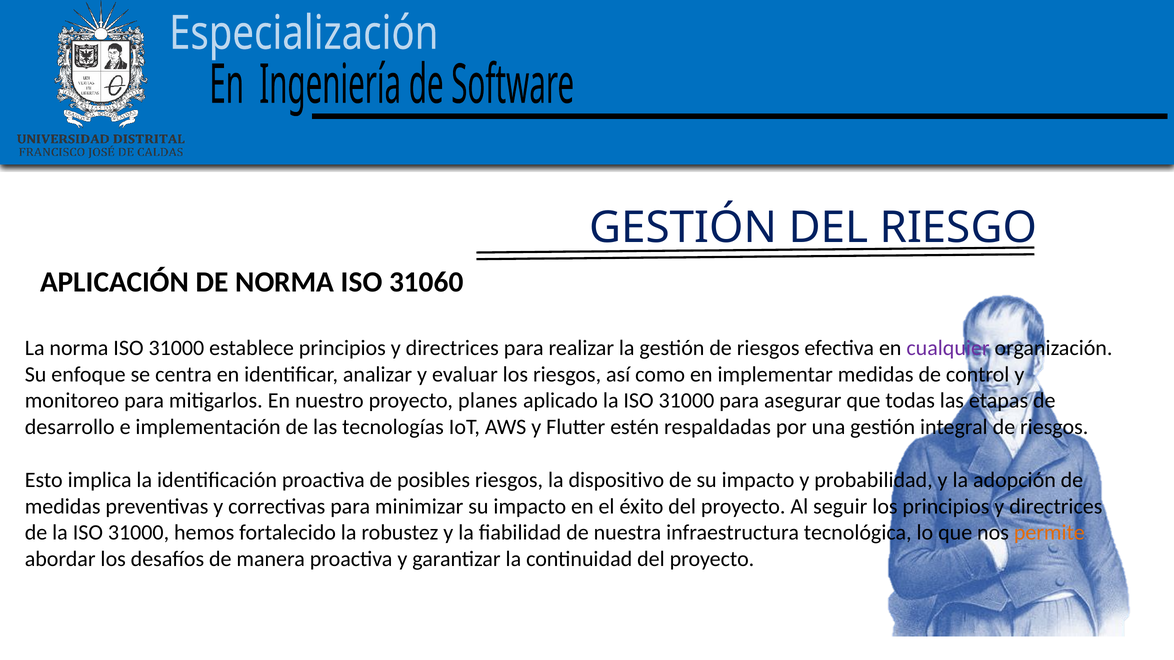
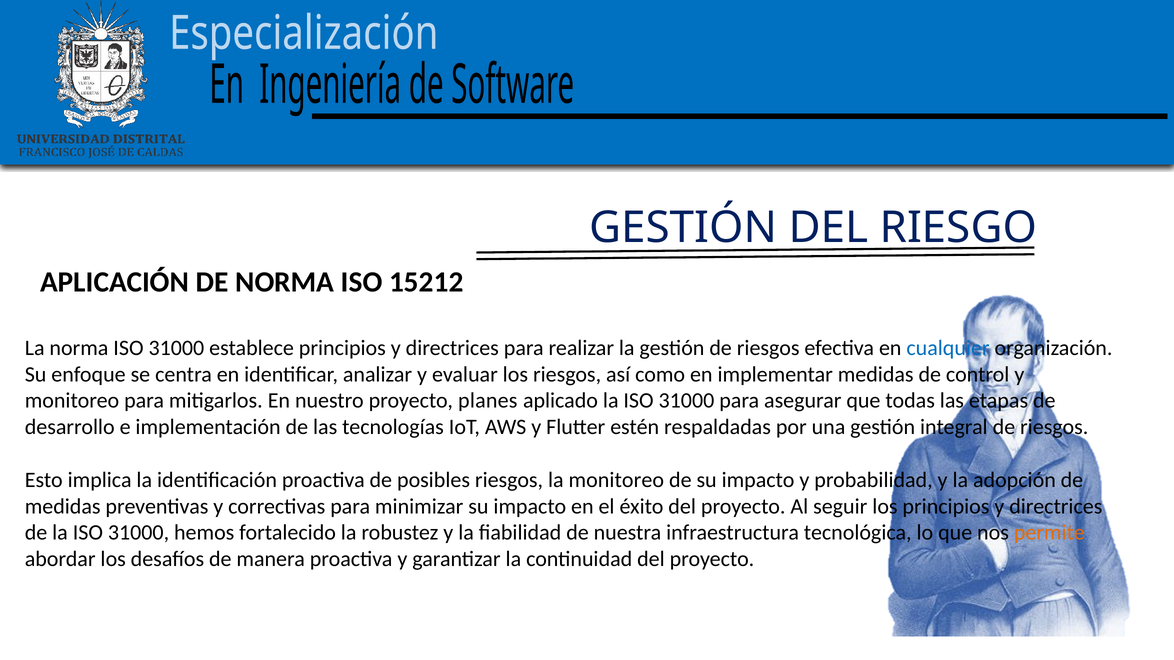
31060: 31060 -> 15212
cualquier colour: purple -> blue
la dispositivo: dispositivo -> monitoreo
